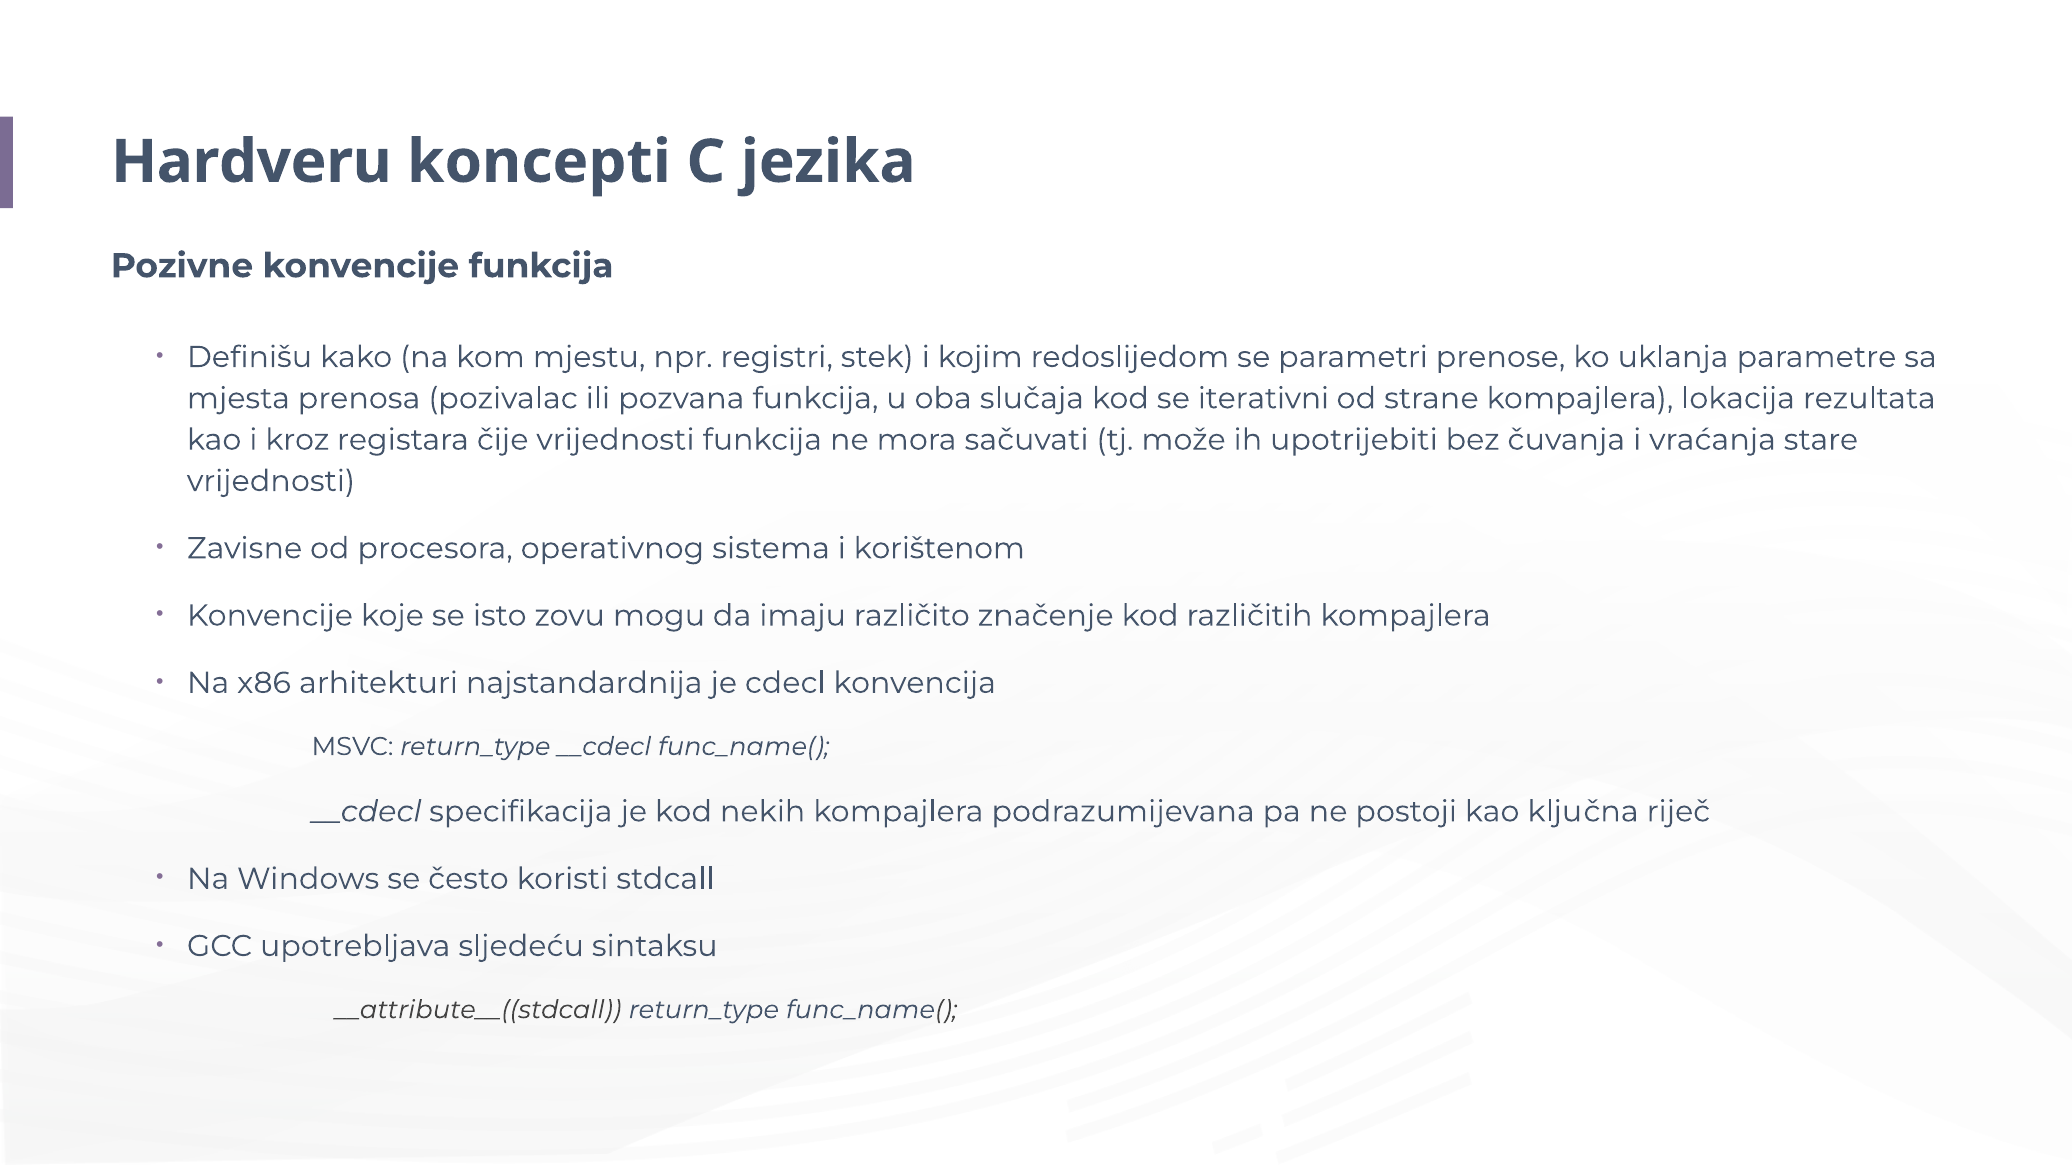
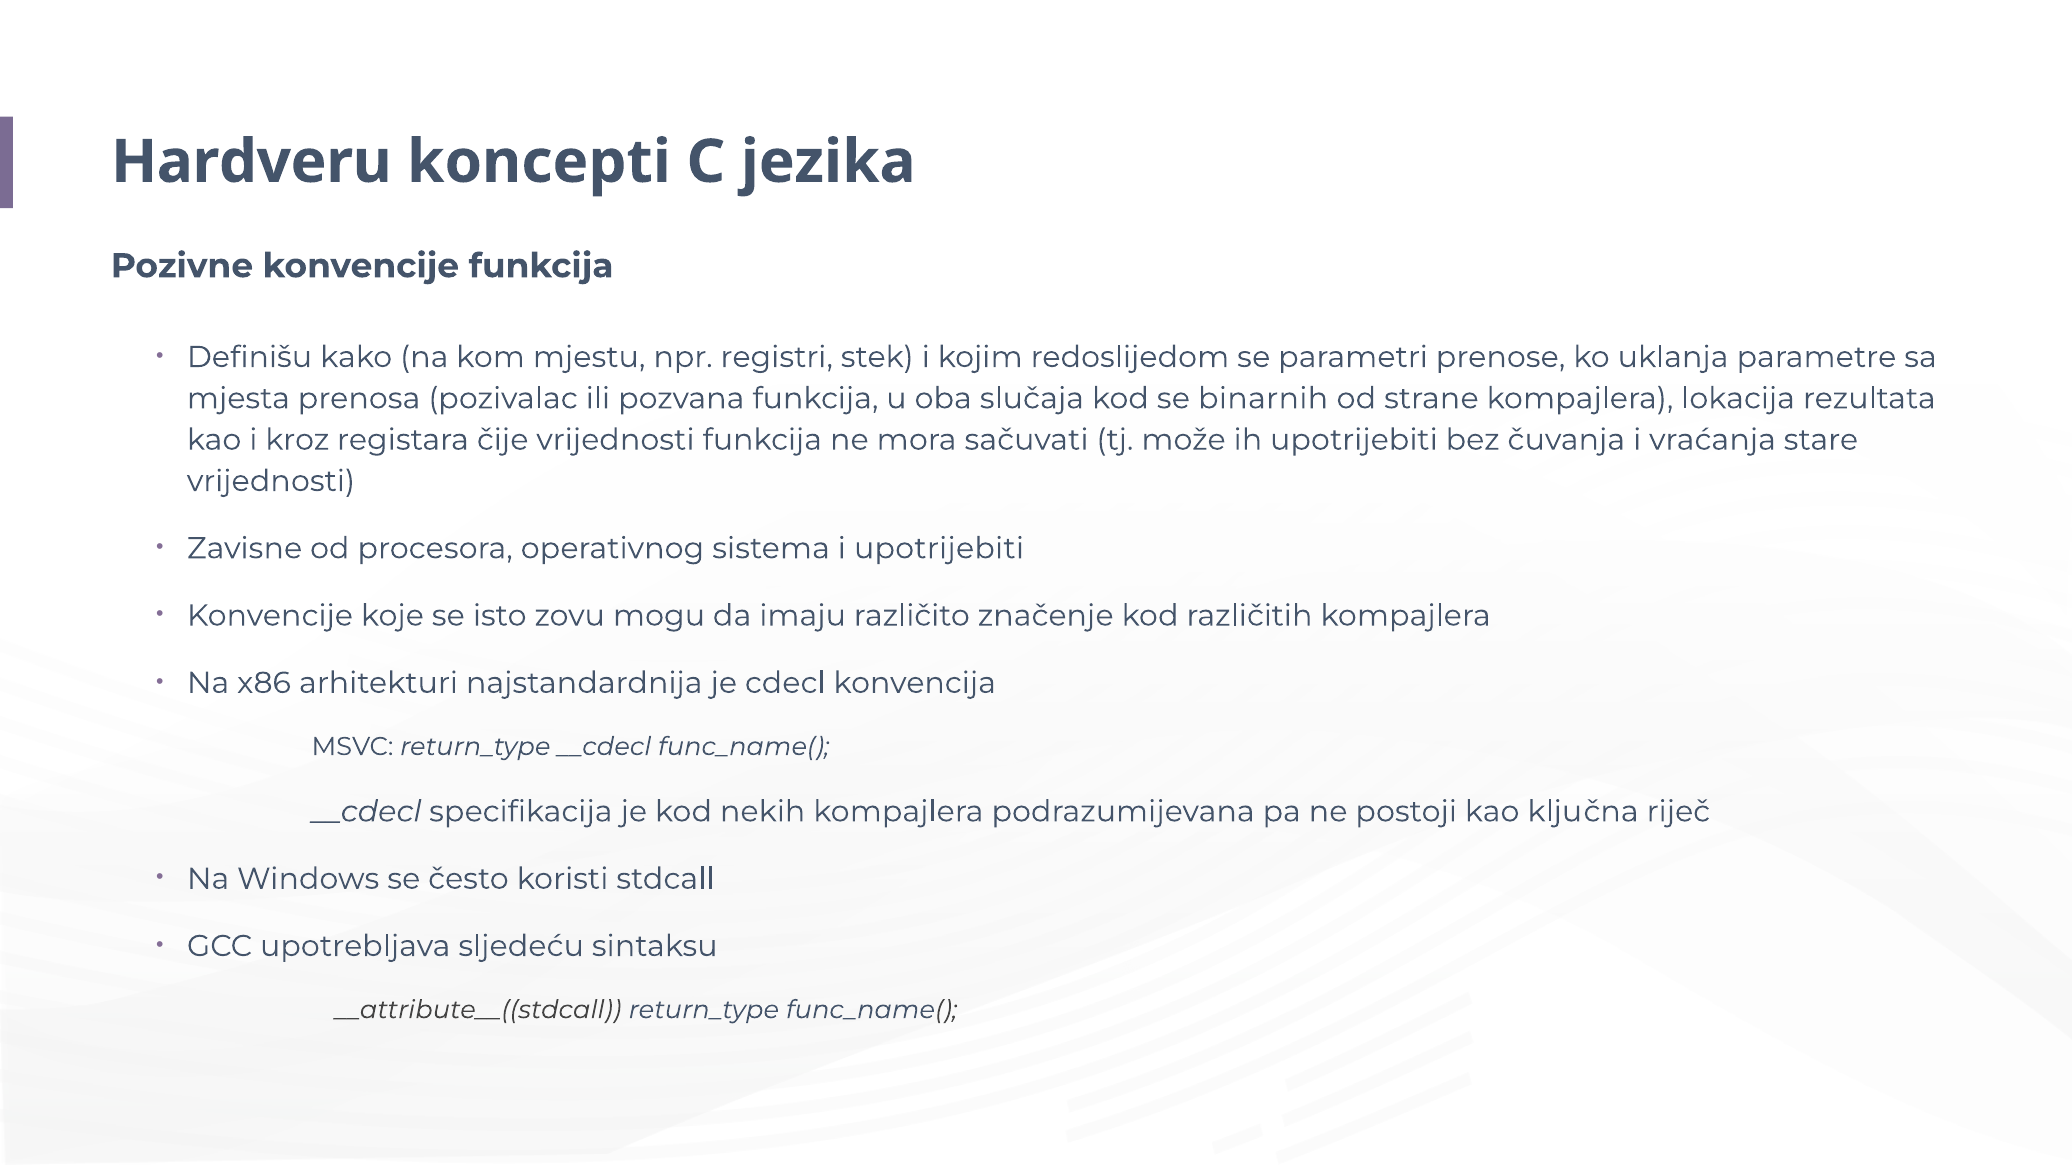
iterativni: iterativni -> binarnih
i korištenom: korištenom -> upotrijebiti
